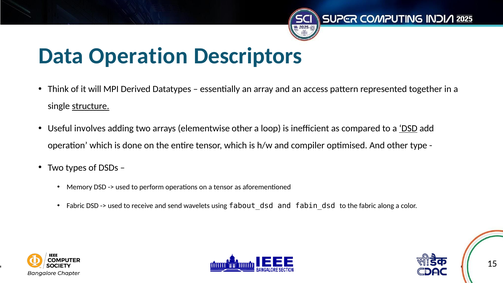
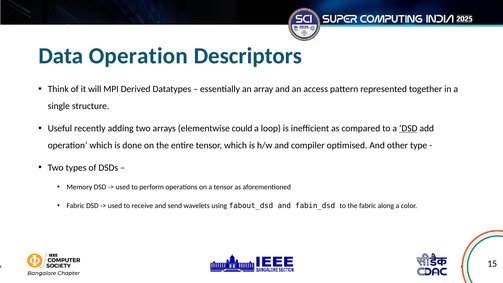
structure underline: present -> none
involves: involves -> recently
elementwise other: other -> could
